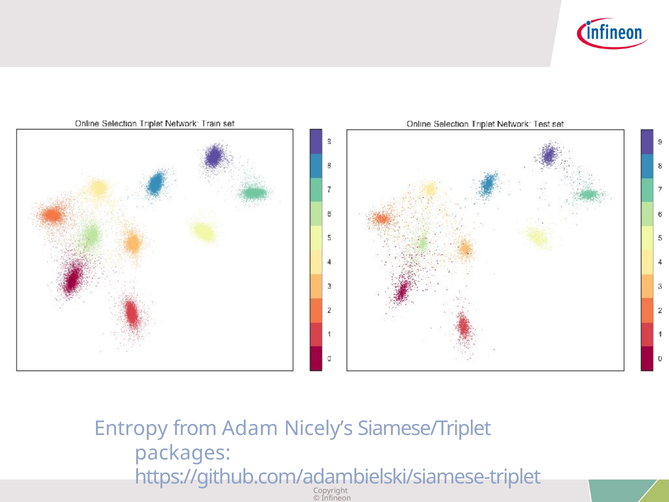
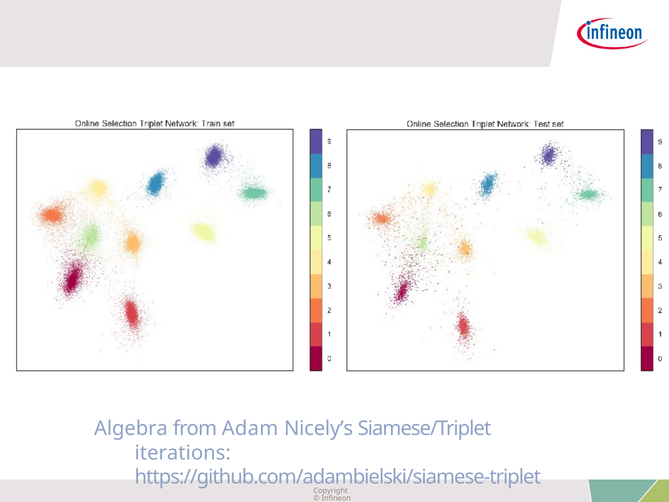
Entropy: Entropy -> Algebra
packages: packages -> iterations
